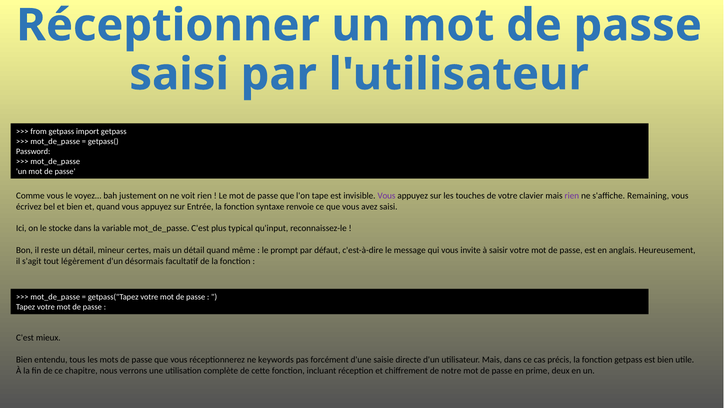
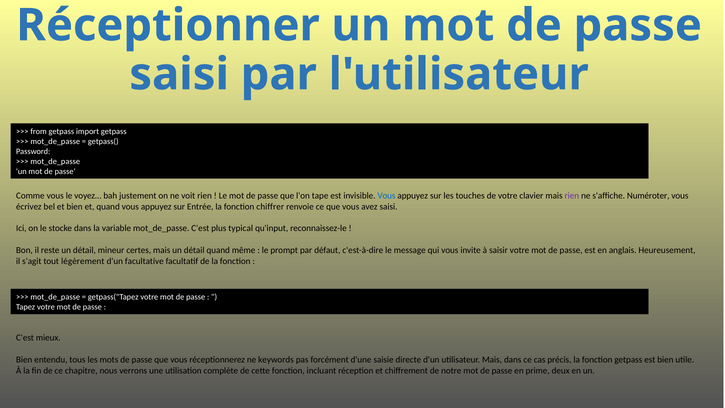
Vous at (386, 196) colour: purple -> blue
Remaining: Remaining -> Numéroter
syntaxe: syntaxe -> chiffrer
désormais: désormais -> facultative
